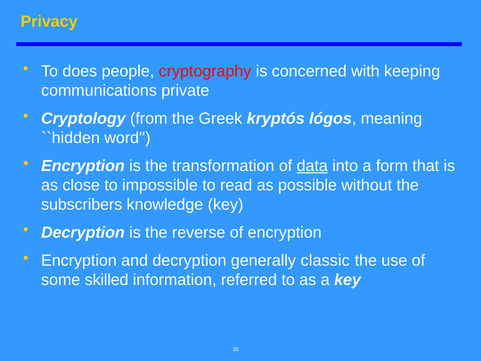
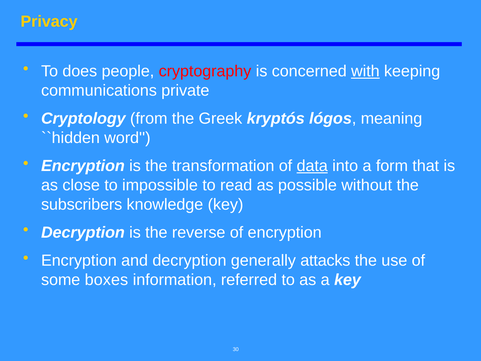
with underline: none -> present
classic: classic -> attacks
skilled: skilled -> boxes
